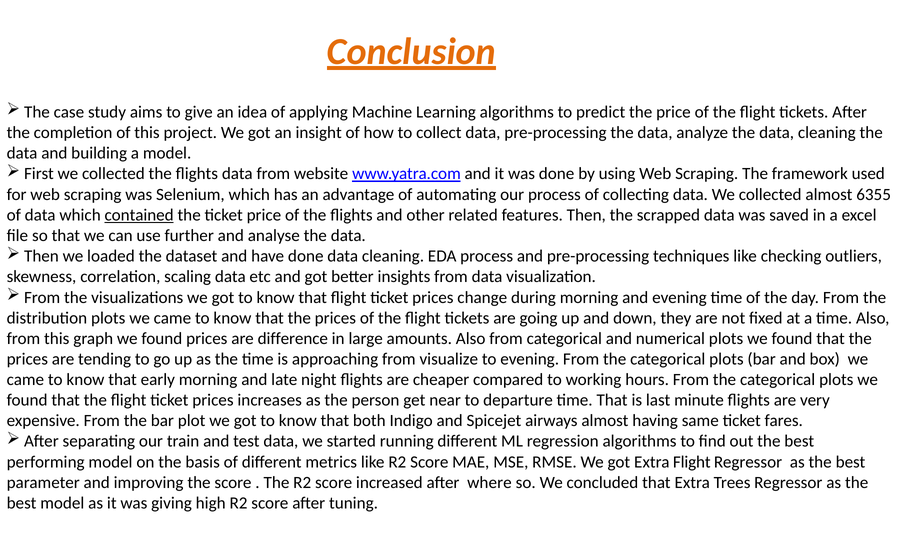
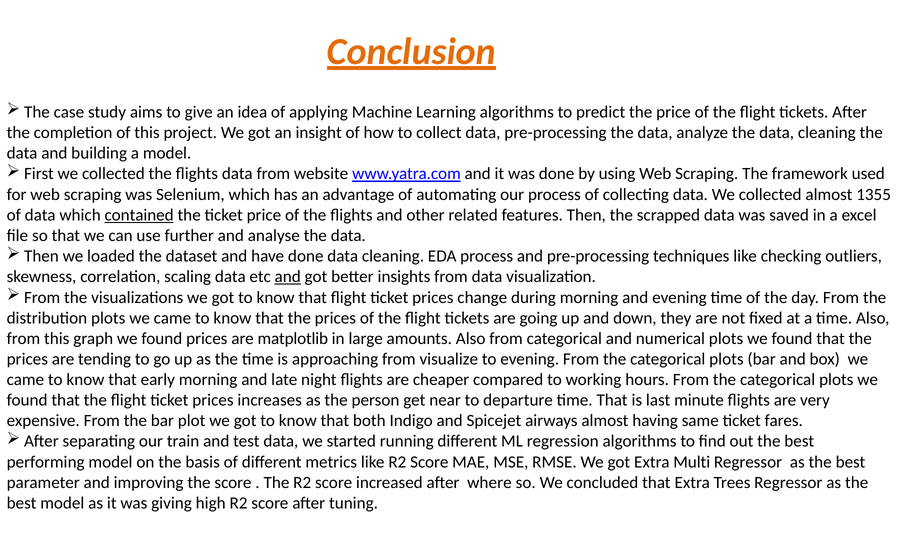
6355: 6355 -> 1355
and at (288, 277) underline: none -> present
difference: difference -> matplotlib
Extra Flight: Flight -> Multi
